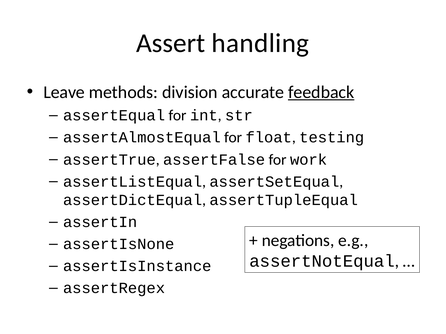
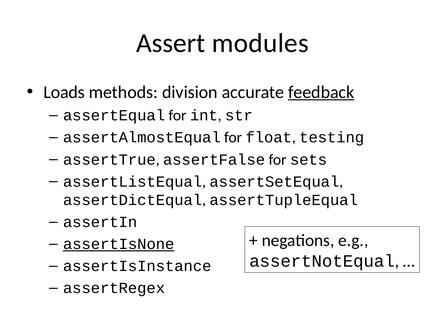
handling: handling -> modules
Leave: Leave -> Loads
work: work -> sets
assertIsNone underline: none -> present
